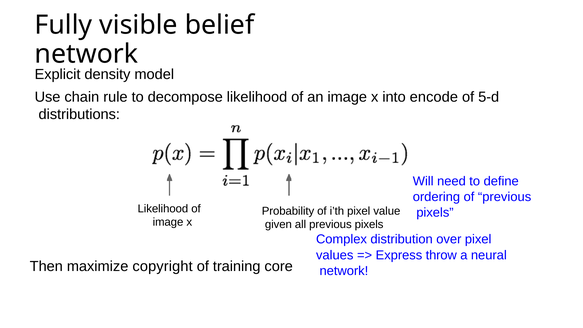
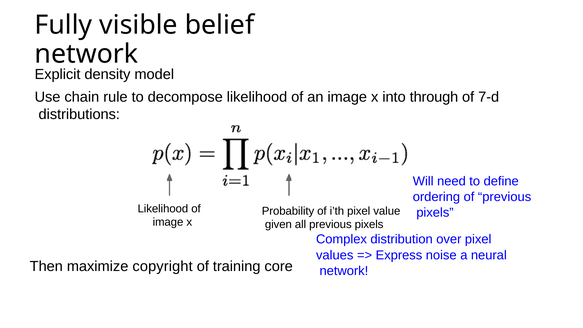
encode: encode -> through
5-d: 5-d -> 7-d
throw: throw -> noise
